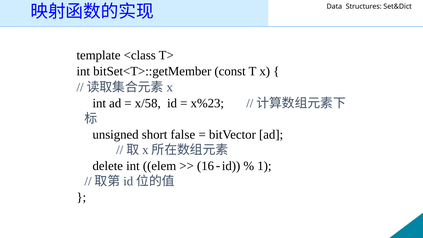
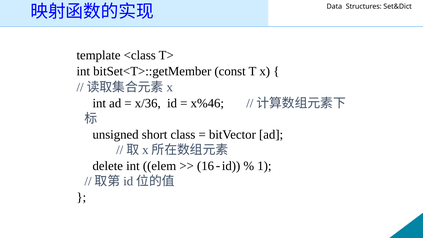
x/58: x/58 -> x/36
x%23: x%23 -> x%46
false: false -> class
